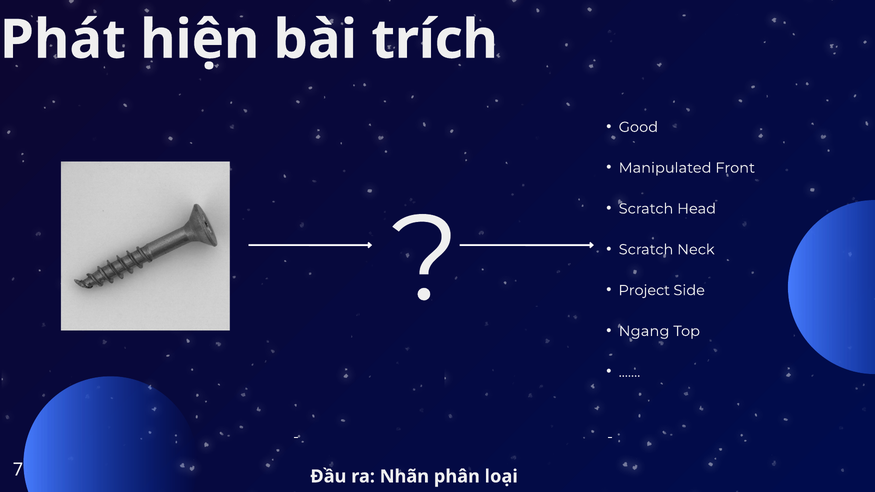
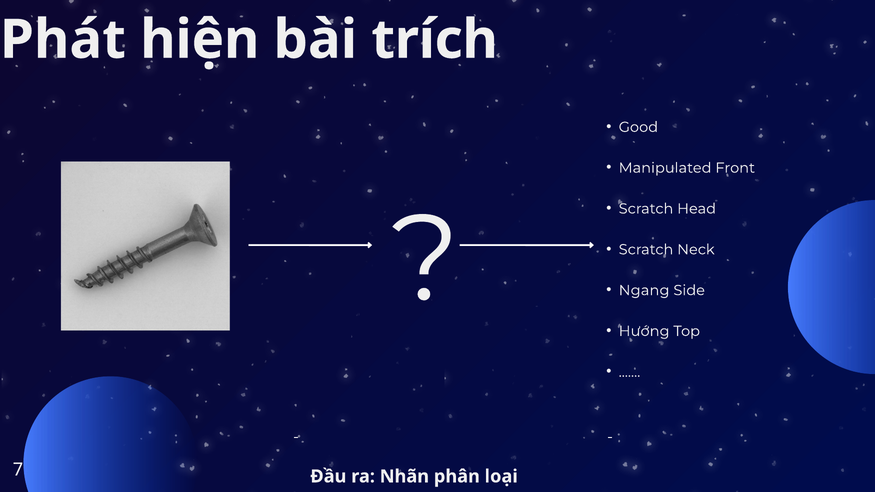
Project: Project -> Ngang
Ngang: Ngang -> Hướng
